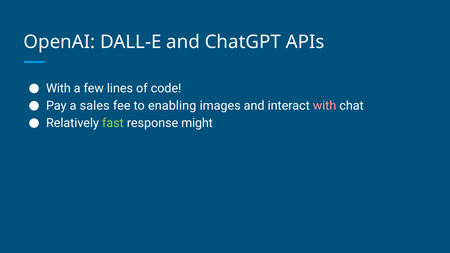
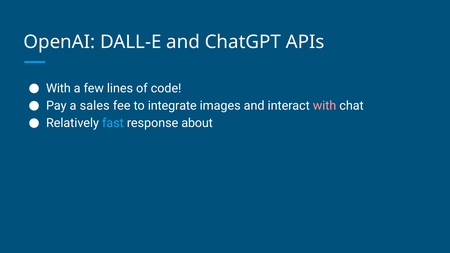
enabling: enabling -> integrate
fast colour: light green -> light blue
might: might -> about
